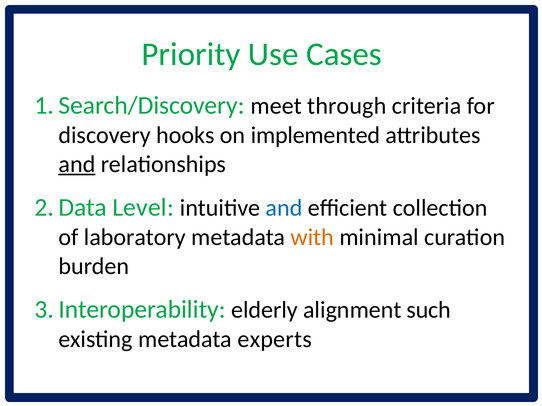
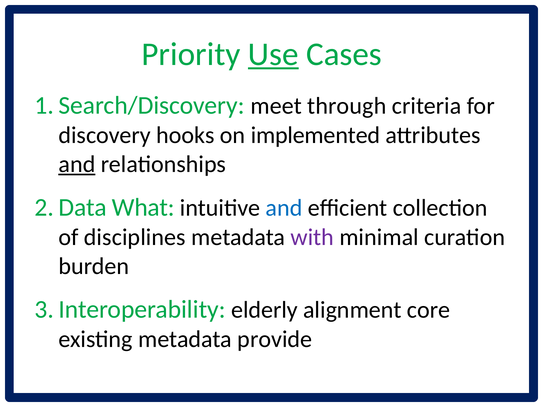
Use underline: none -> present
Level: Level -> What
laboratory: laboratory -> disciplines
with colour: orange -> purple
such: such -> core
experts: experts -> provide
